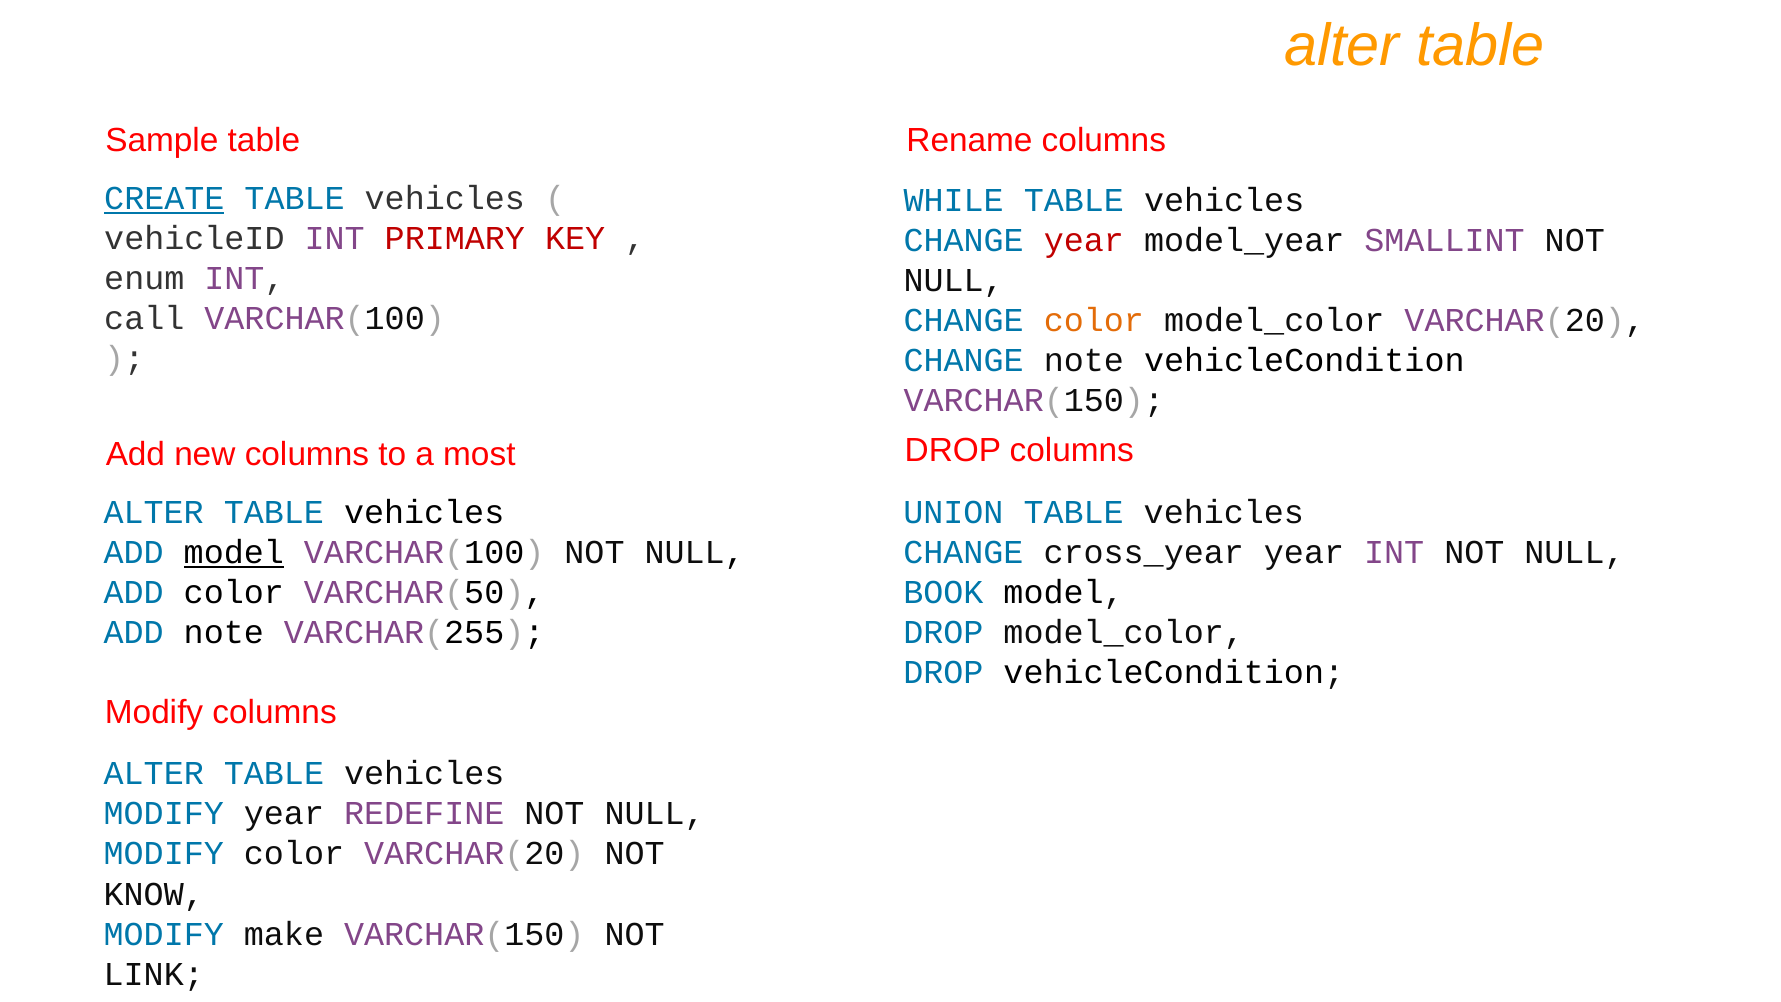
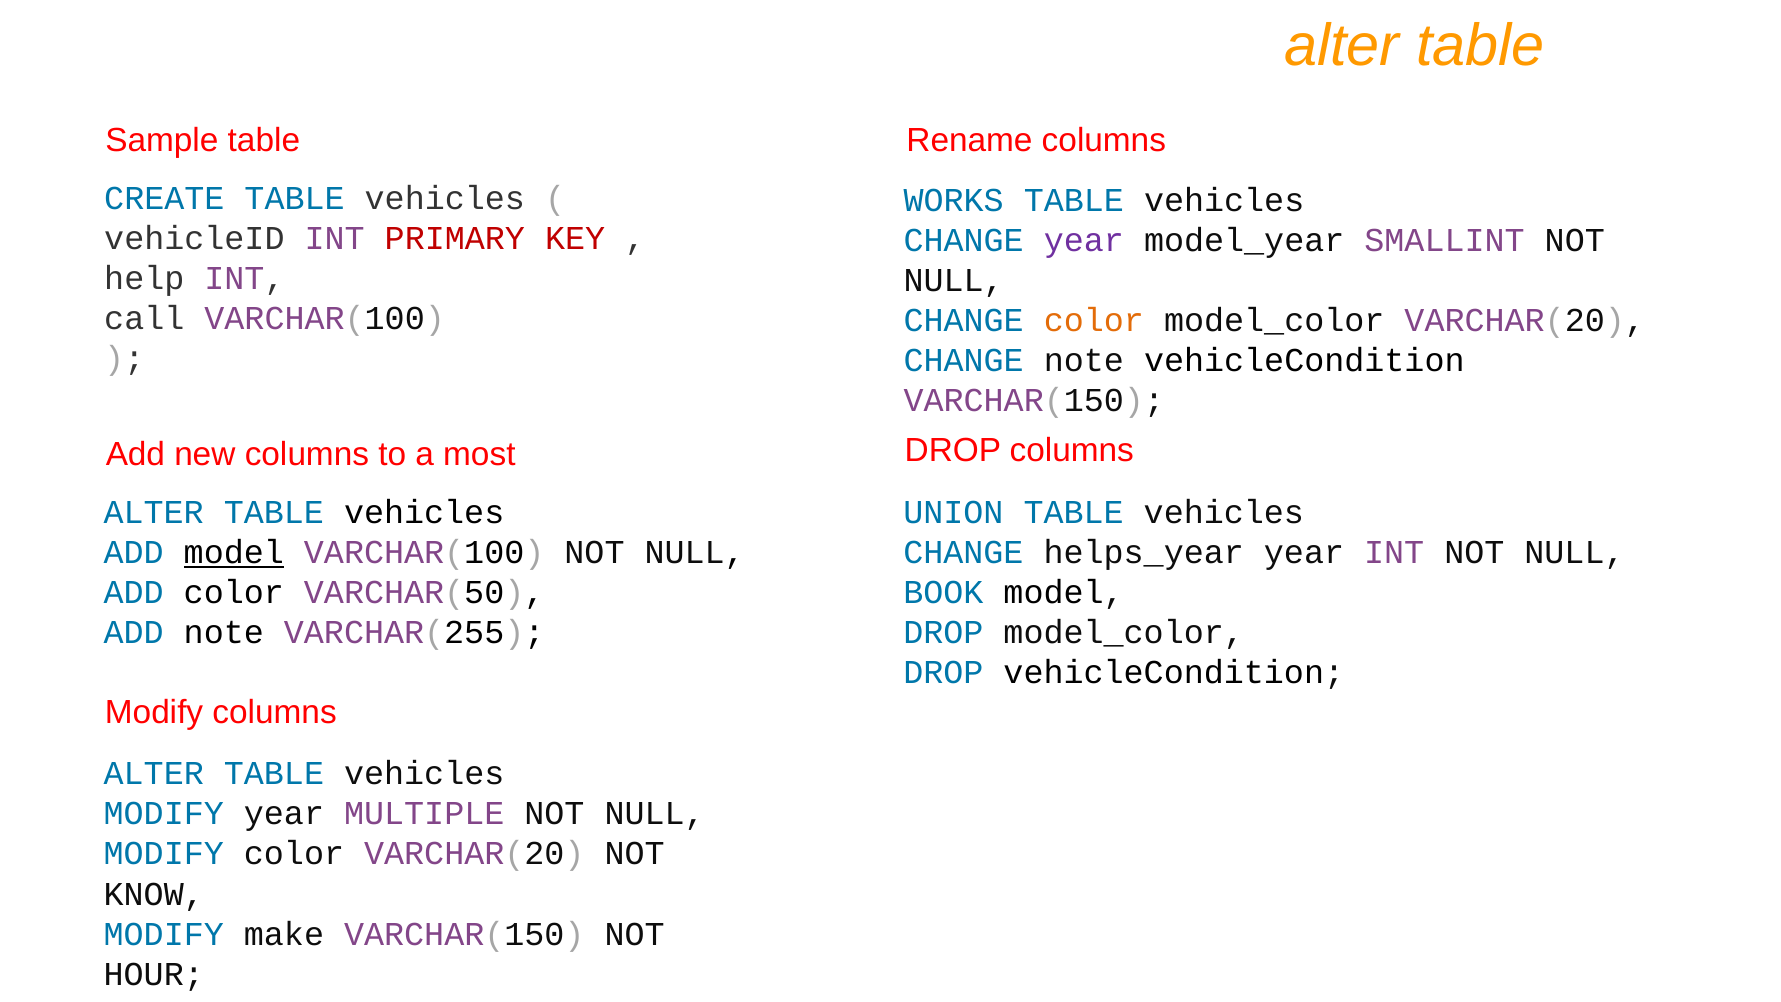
CREATE underline: present -> none
WHILE: WHILE -> WORKS
year at (1084, 240) colour: red -> purple
enum: enum -> help
cross_year: cross_year -> helps_year
REDEFINE: REDEFINE -> MULTIPLE
LINK: LINK -> HOUR
